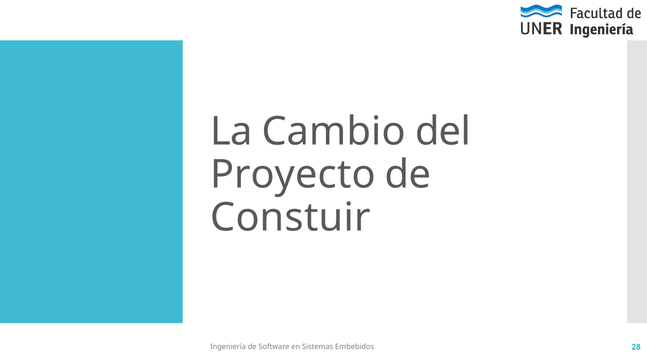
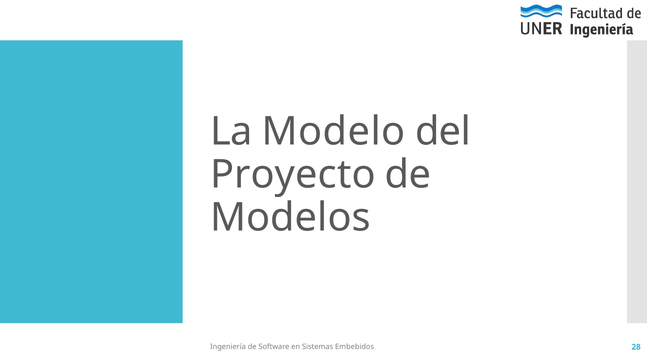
Cambio: Cambio -> Modelo
Constuir: Constuir -> Modelos
